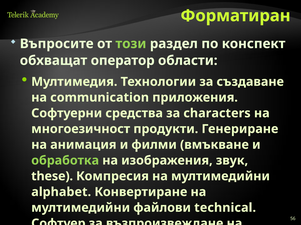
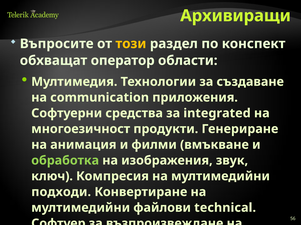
Форматиран: Форматиран -> Архивиращи
този colour: light green -> yellow
characters: characters -> integrated
these: these -> ключ
alphabet: alphabet -> подходи
